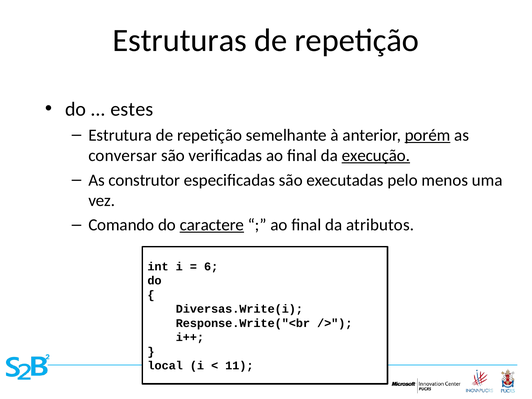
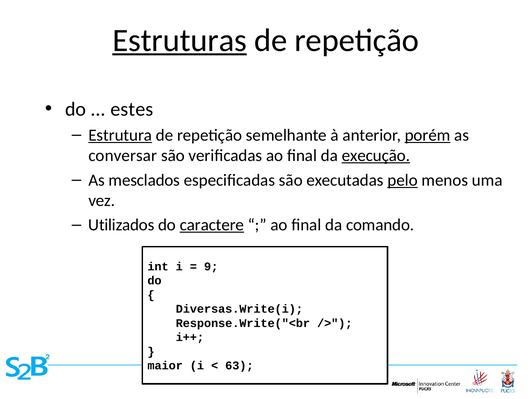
Estruturas underline: none -> present
Estrutura underline: none -> present
construtor: construtor -> mesclados
pelo underline: none -> present
Comando: Comando -> Utilizados
atributos: atributos -> comando
6: 6 -> 9
local: local -> maior
11: 11 -> 63
